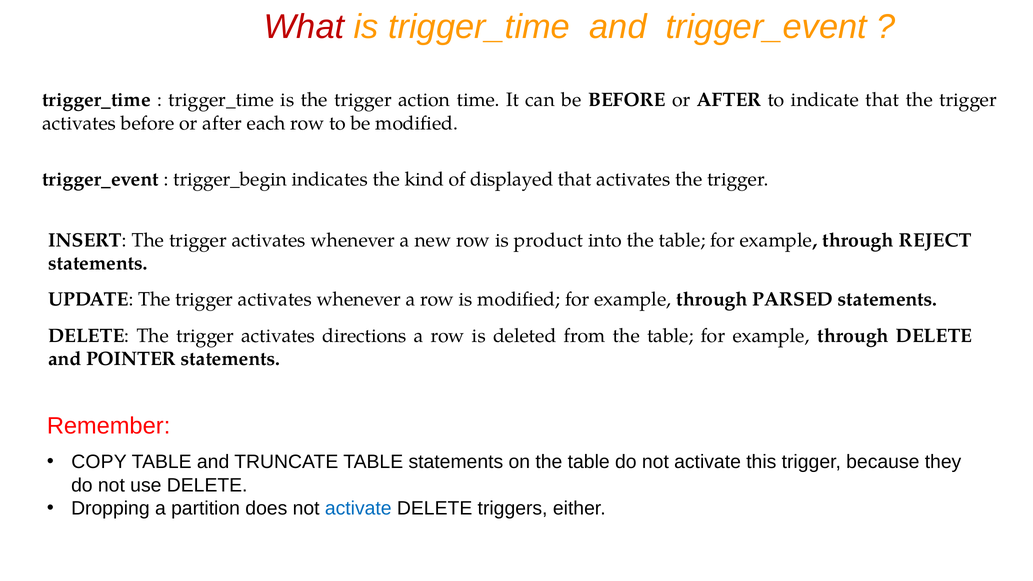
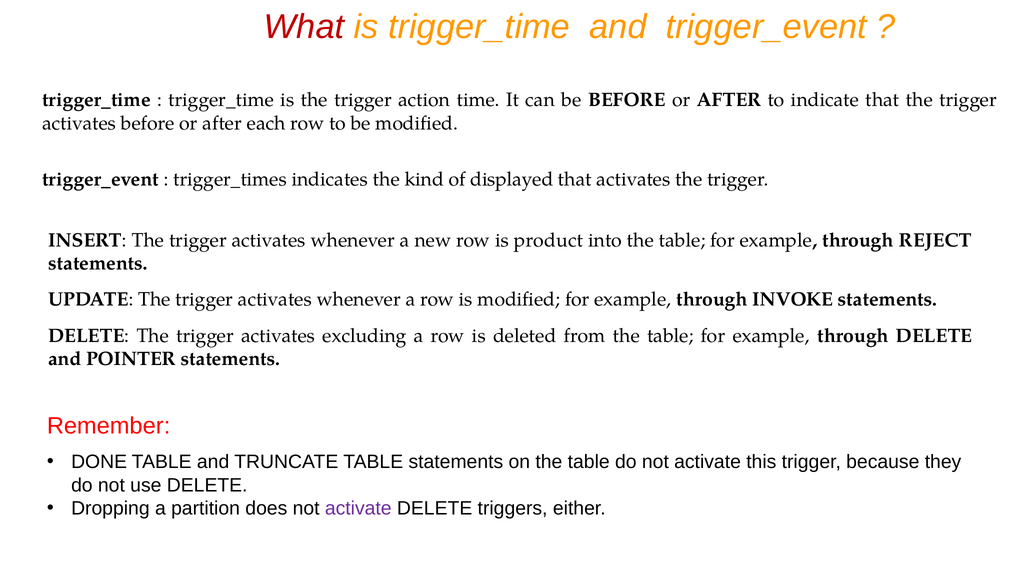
trigger_begin: trigger_begin -> trigger_times
PARSED: PARSED -> INVOKE
directions: directions -> excluding
COPY: COPY -> DONE
activate at (358, 508) colour: blue -> purple
